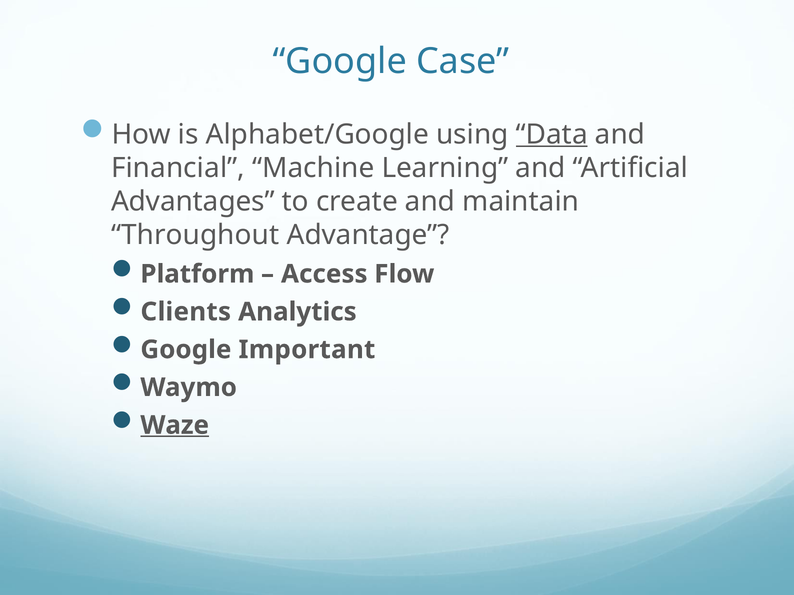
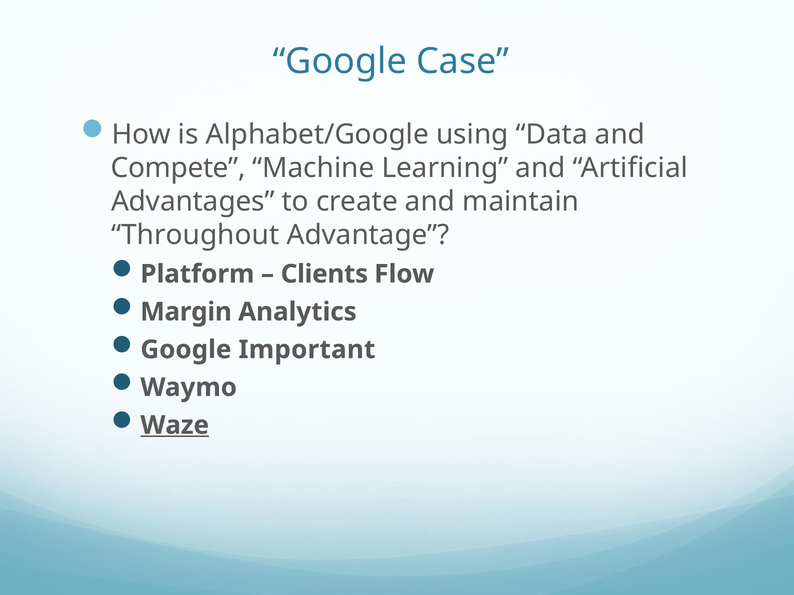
Data underline: present -> none
Financial: Financial -> Compete
Access: Access -> Clients
Clients: Clients -> Margin
